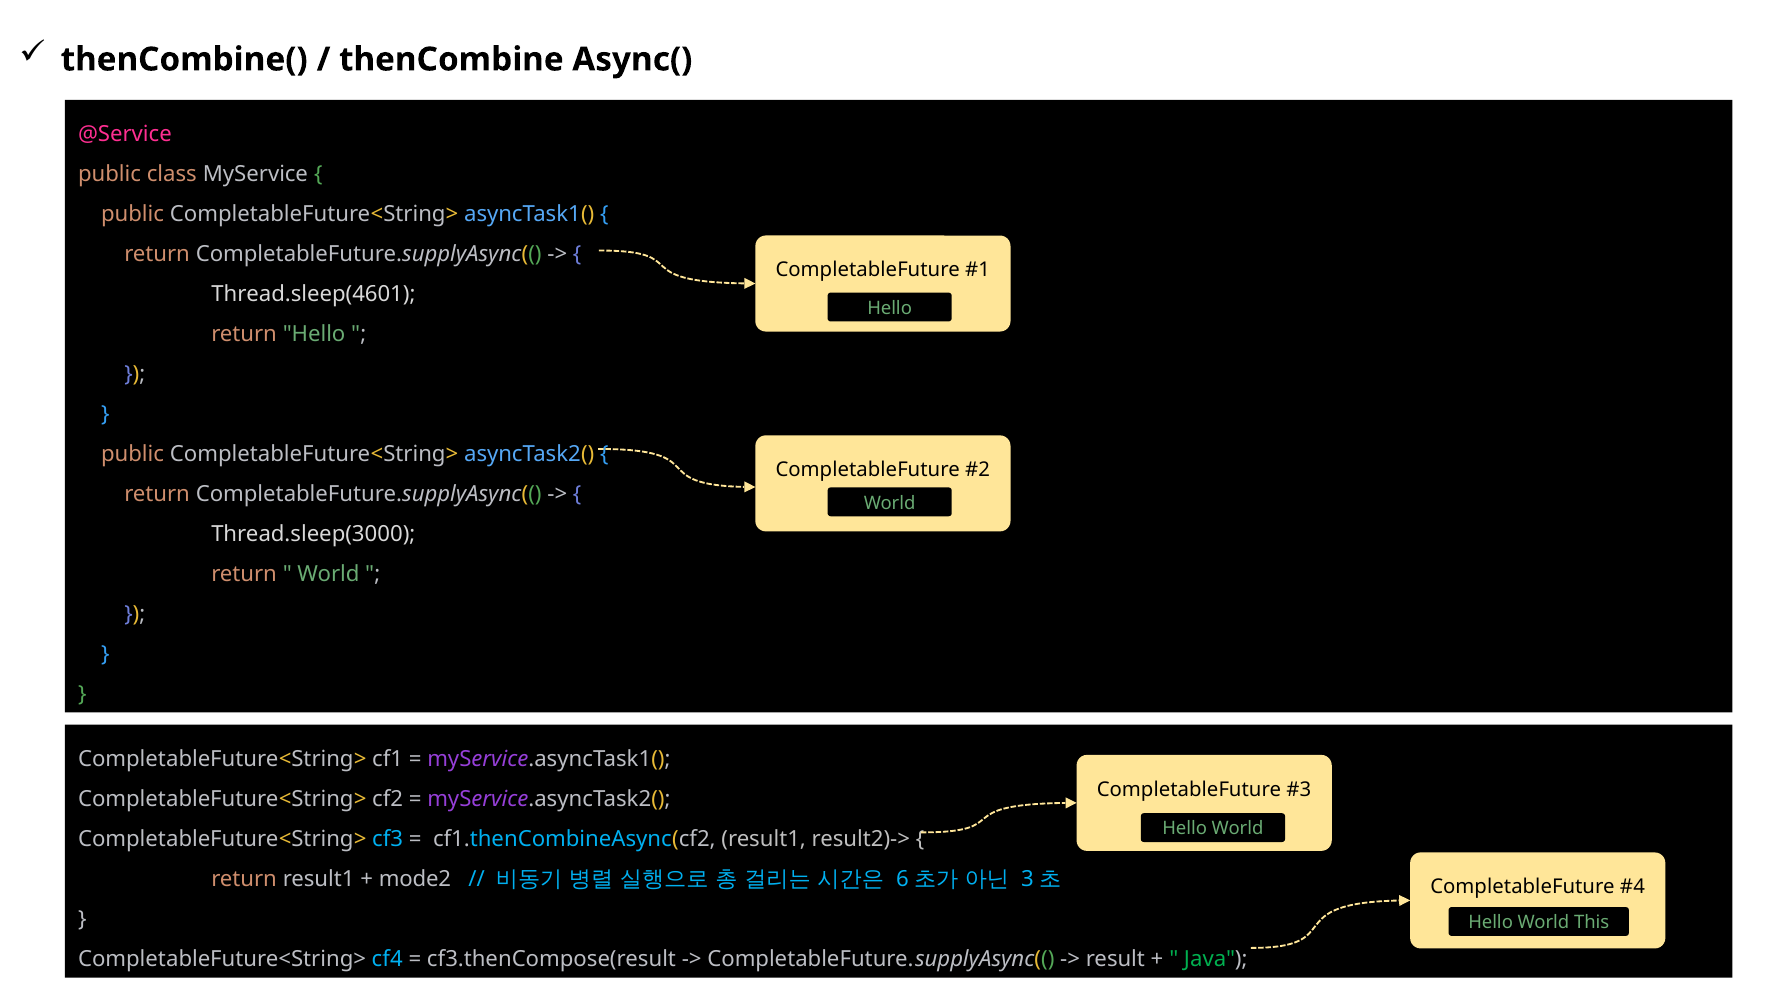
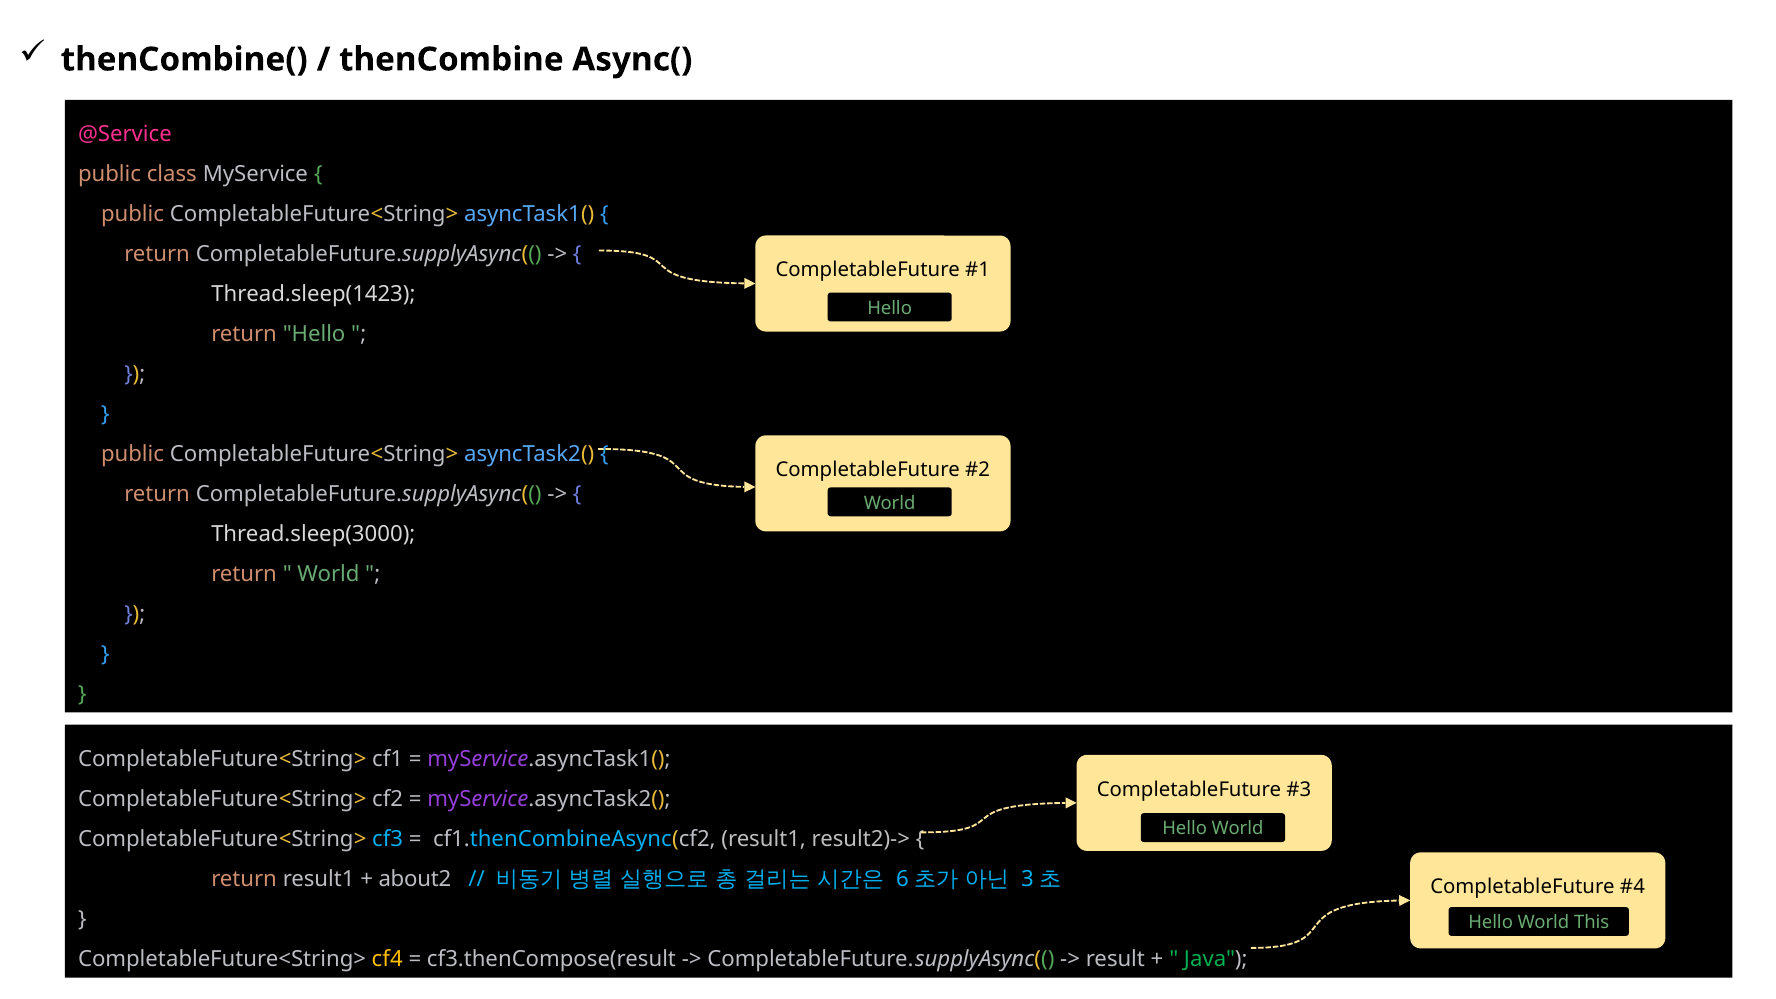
Thread.sleep(4601: Thread.sleep(4601 -> Thread.sleep(1423
mode2: mode2 -> about2
cf4 colour: light blue -> yellow
